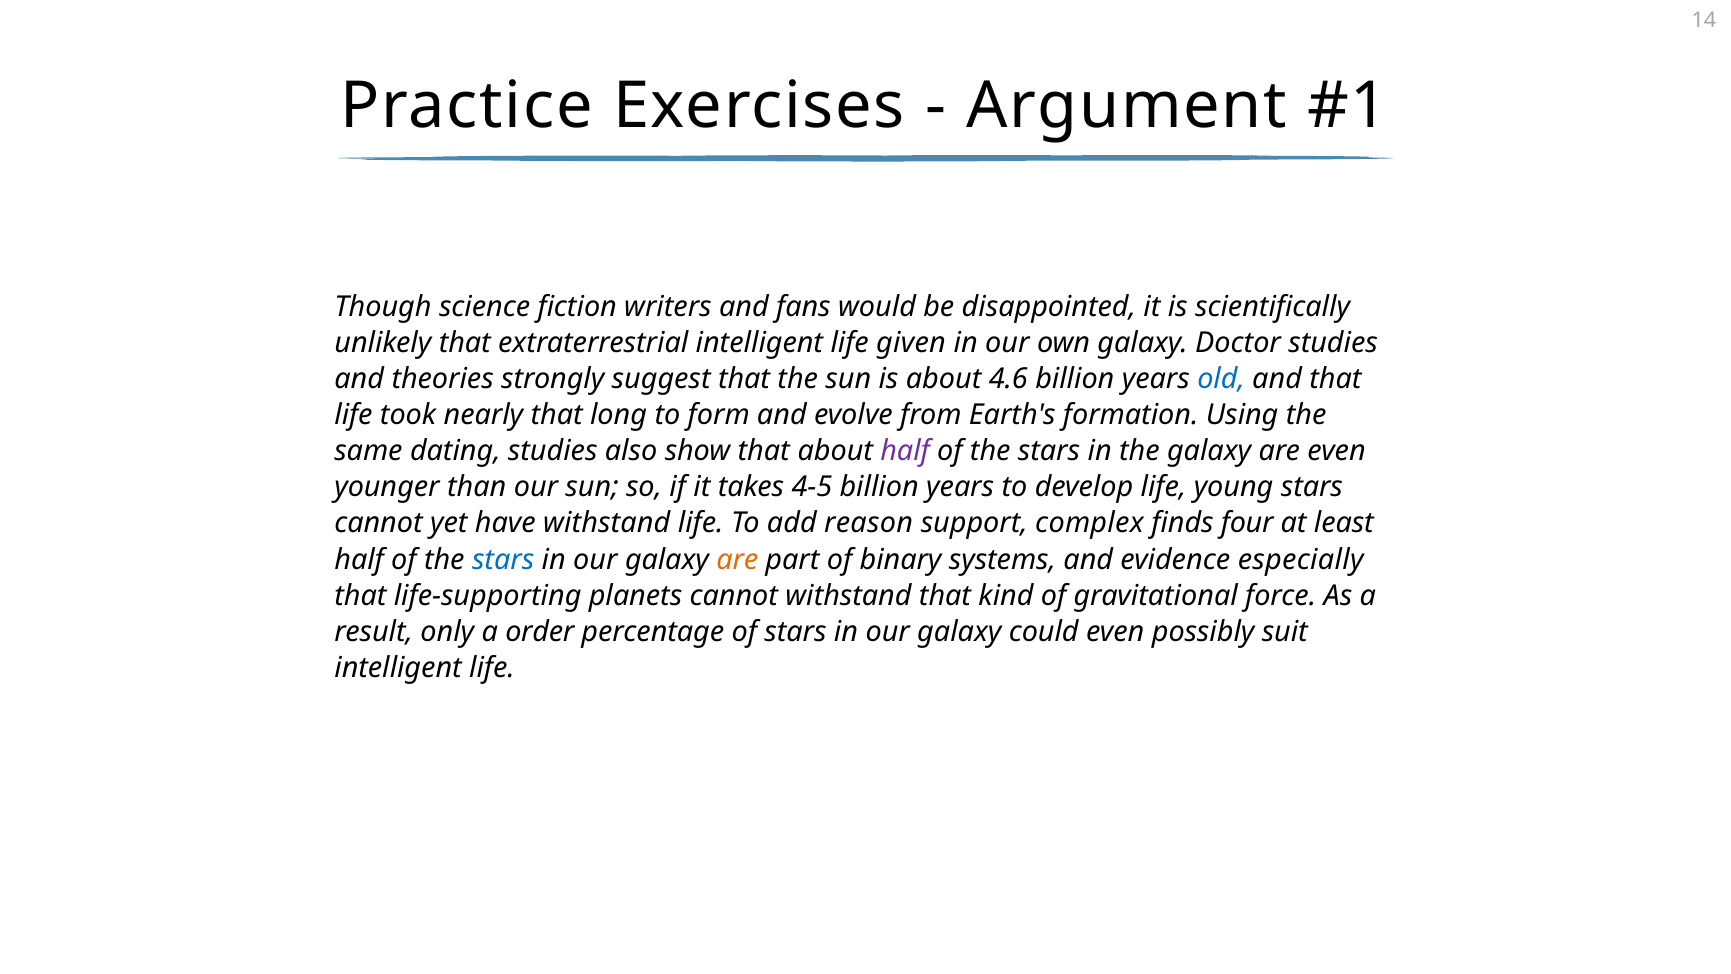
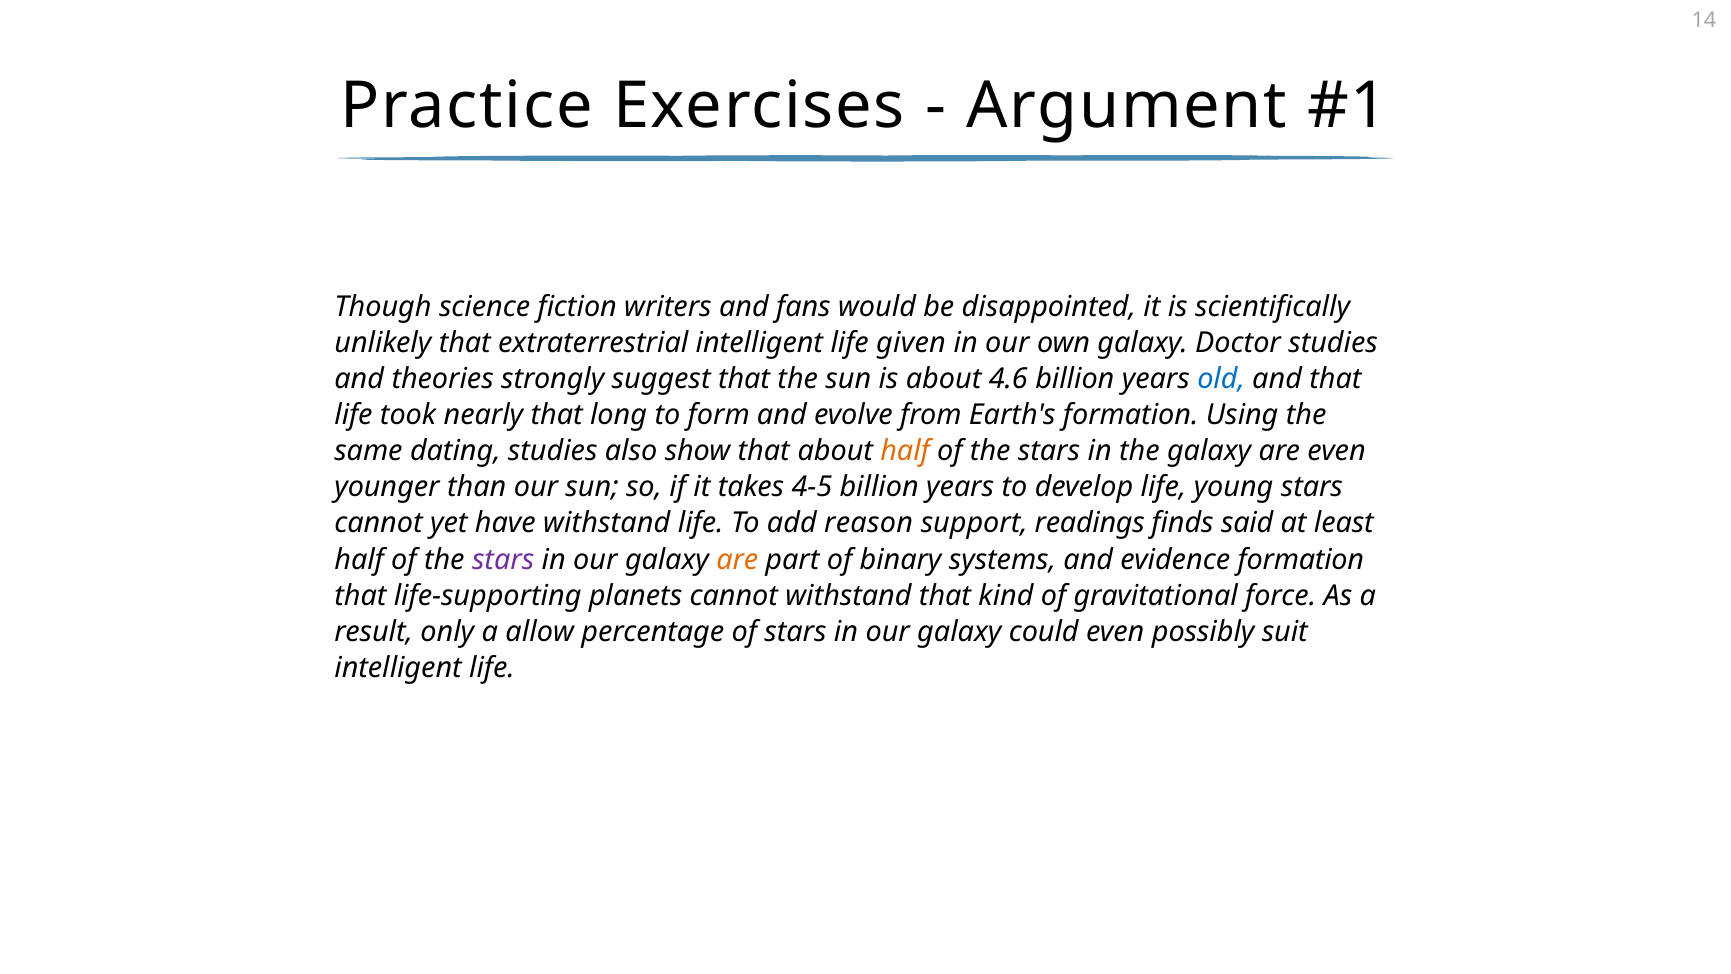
half at (905, 451) colour: purple -> orange
complex: complex -> readings
four: four -> said
stars at (503, 559) colour: blue -> purple
evidence especially: especially -> formation
order: order -> allow
